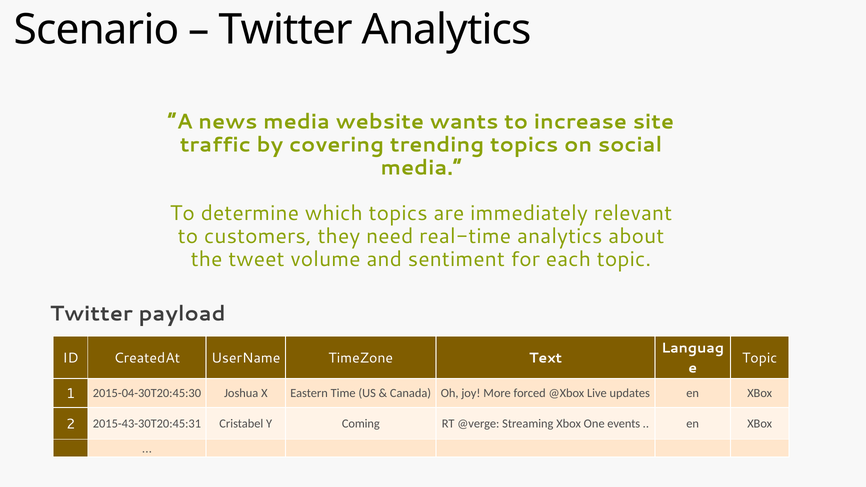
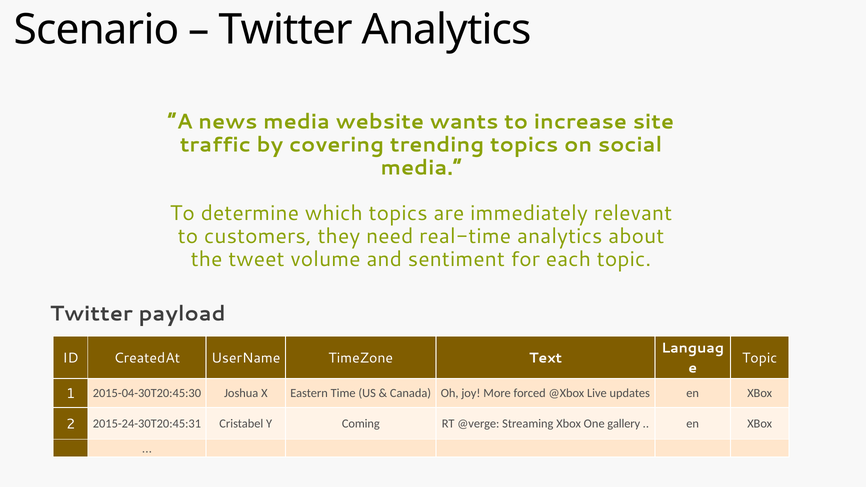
2015-43-30T20:45:31: 2015-43-30T20:45:31 -> 2015-24-30T20:45:31
events: events -> gallery
